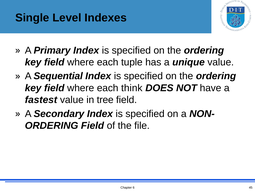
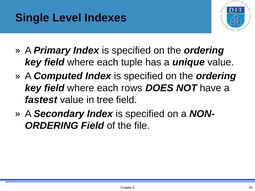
Sequential: Sequential -> Computed
think: think -> rows
